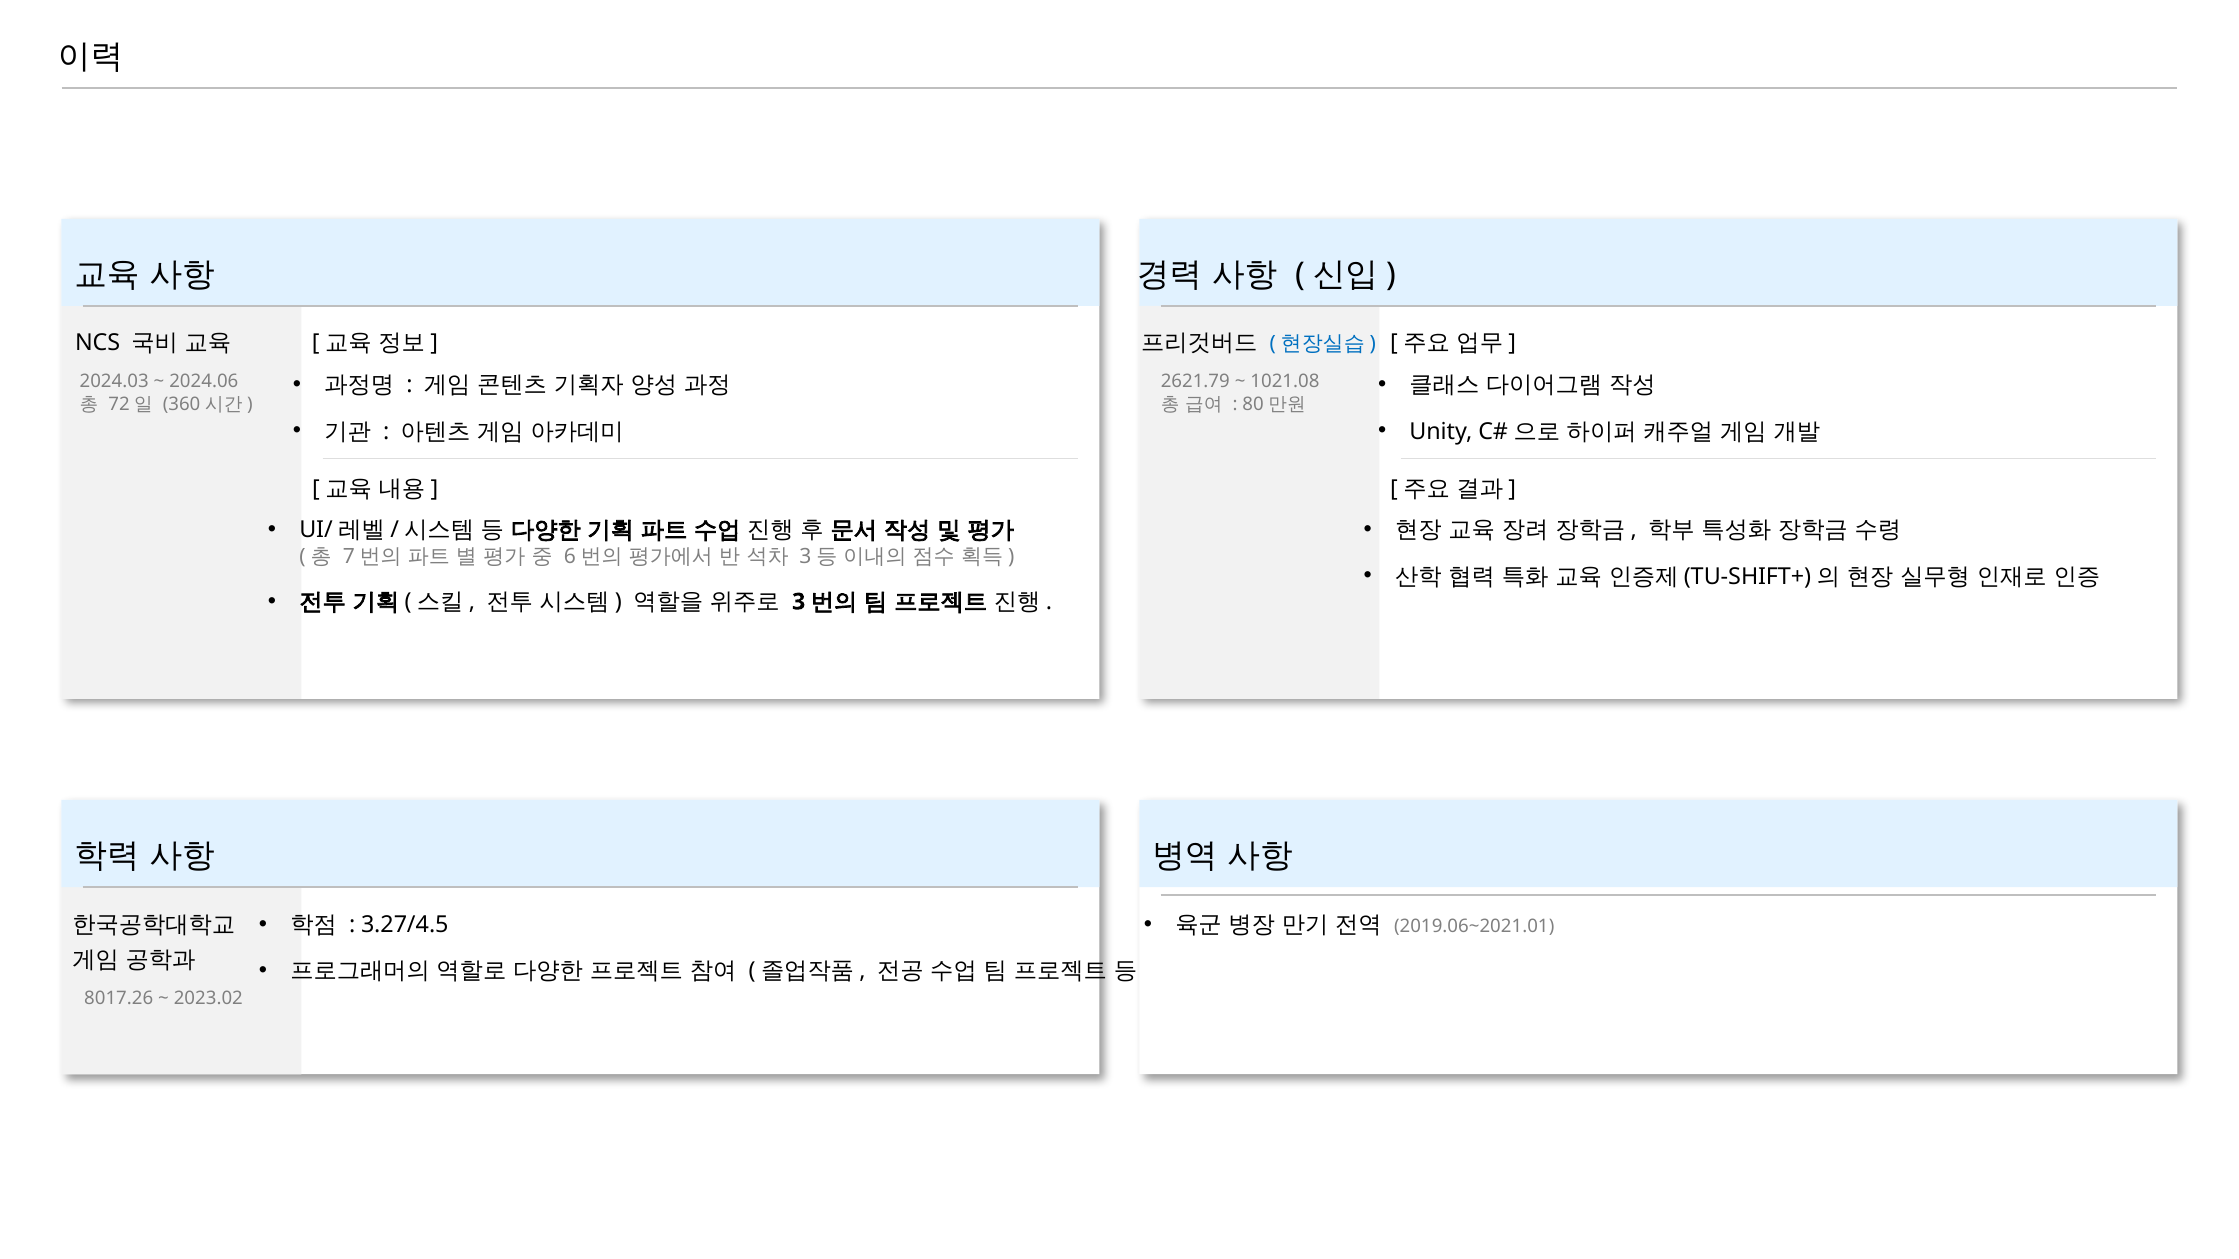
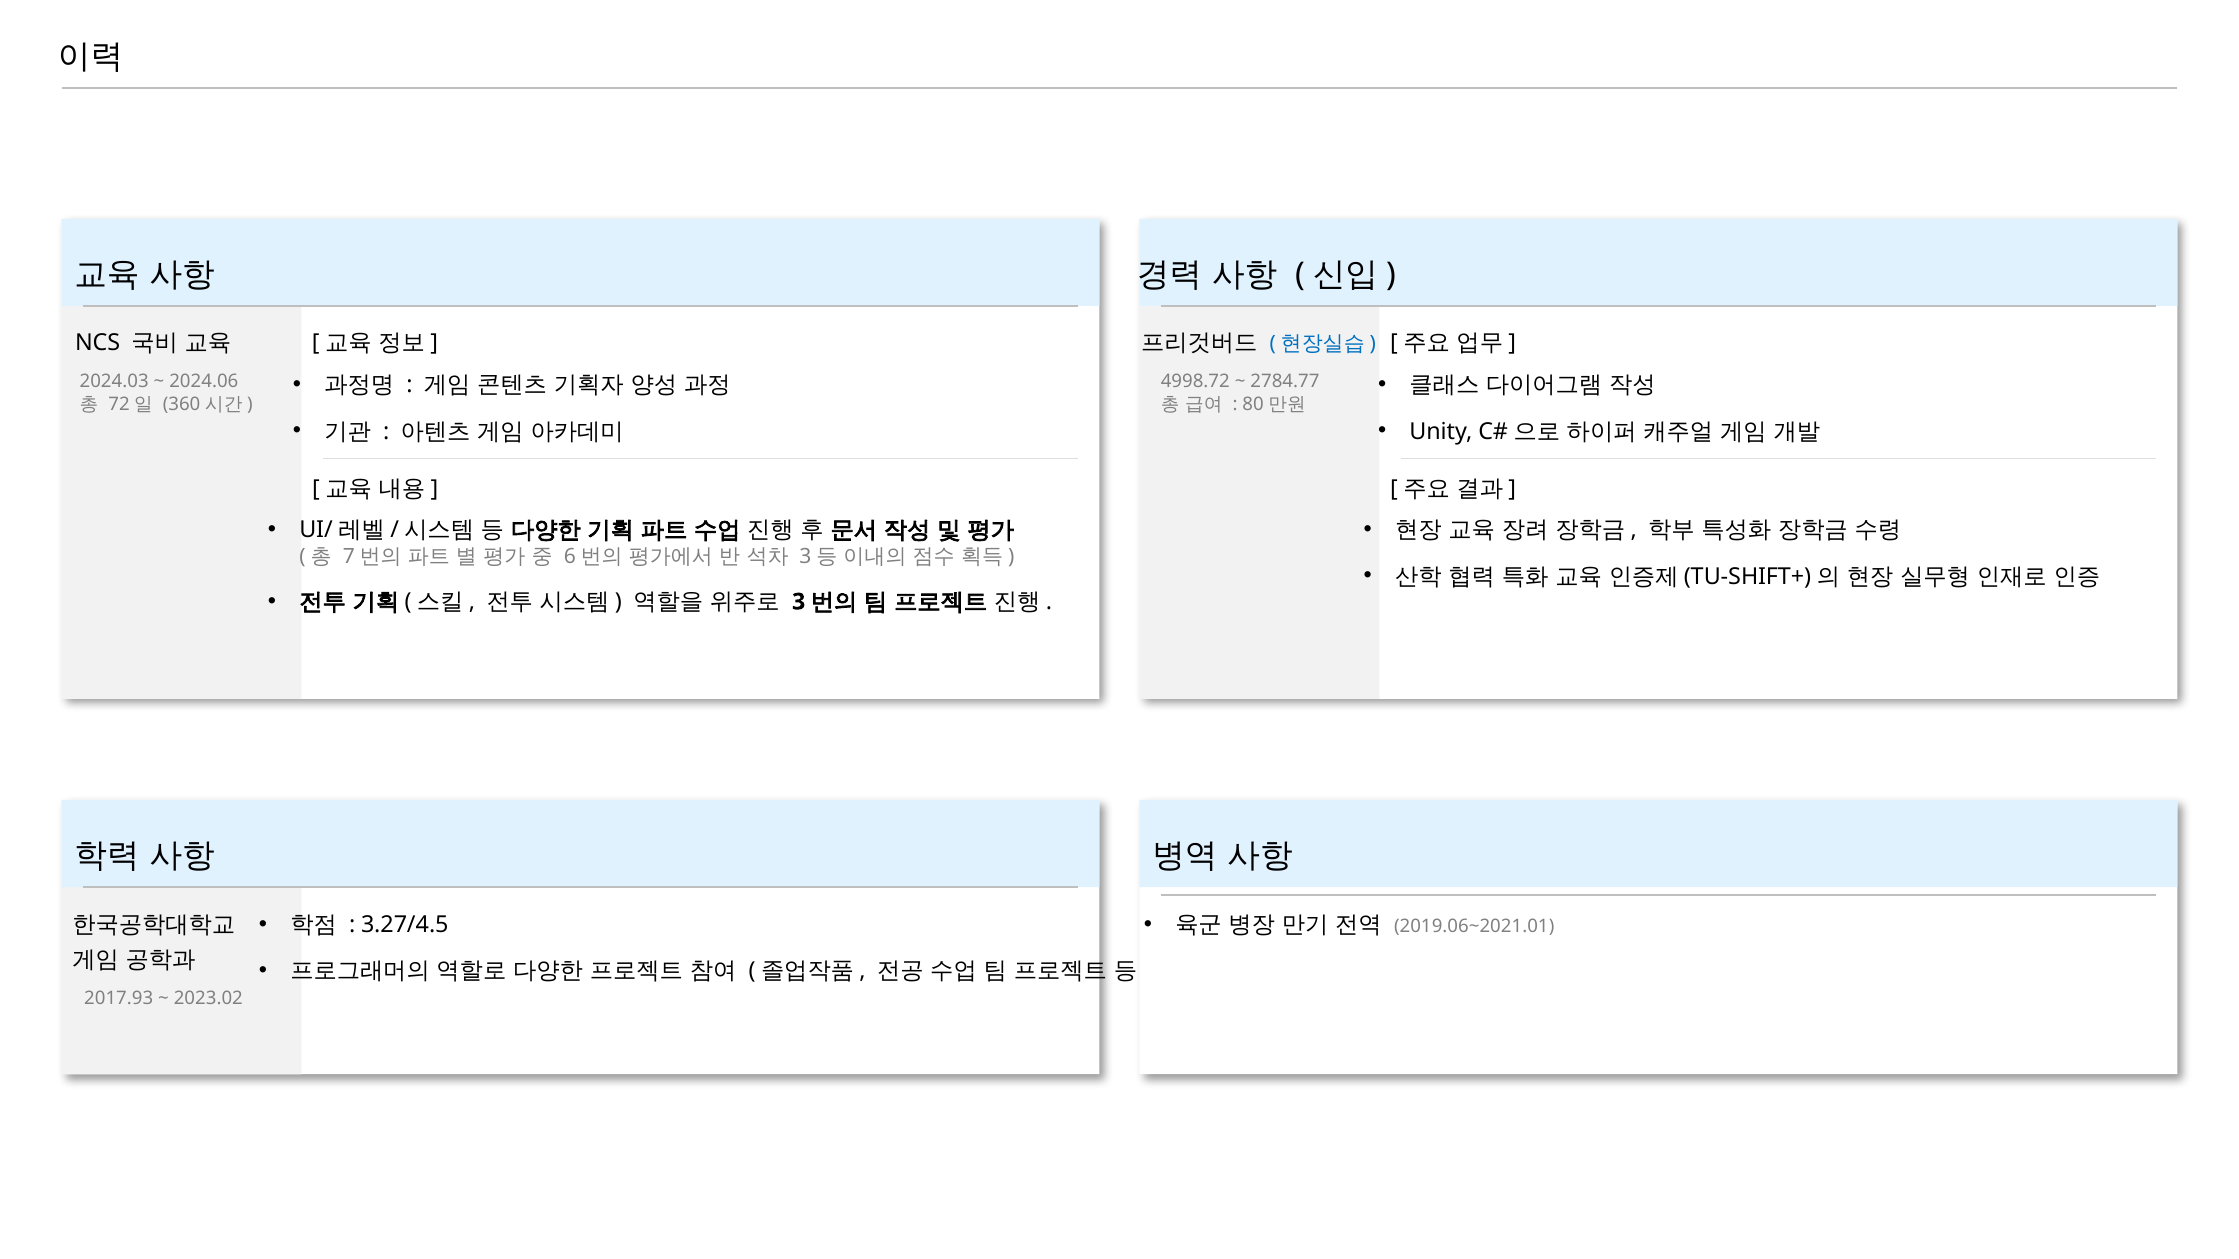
2621.79: 2621.79 -> 4998.72
1021.08: 1021.08 -> 2784.77
8017.26: 8017.26 -> 2017.93
